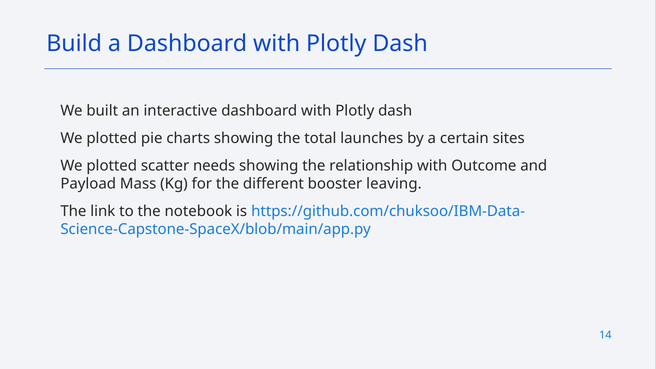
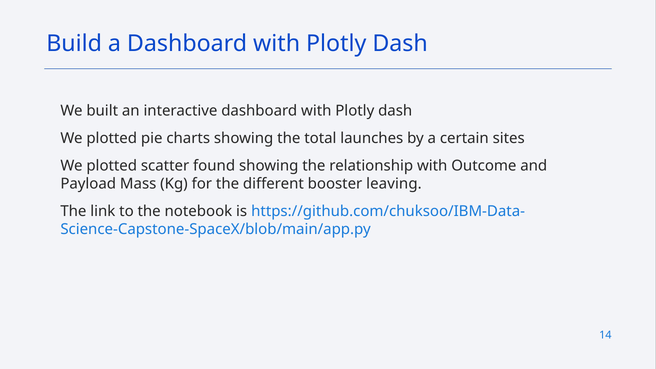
needs: needs -> found
